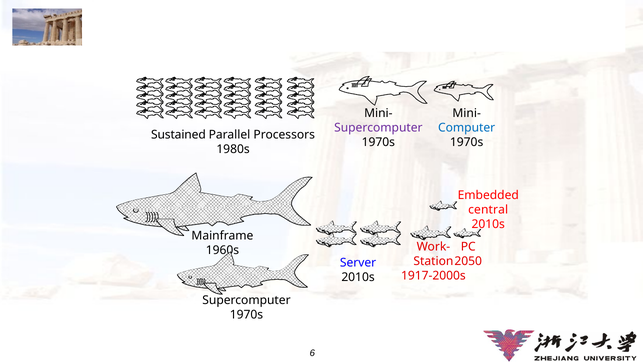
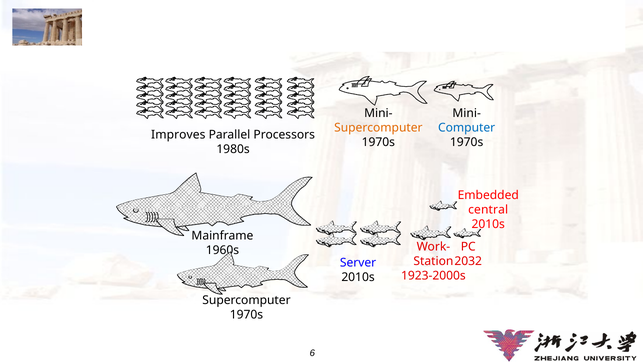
Supercomputer at (378, 128) colour: purple -> orange
Sustained: Sustained -> Improves
2050: 2050 -> 2032
1917-2000s: 1917-2000s -> 1923-2000s
